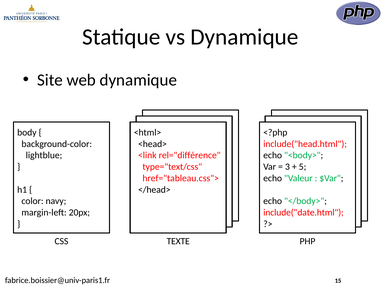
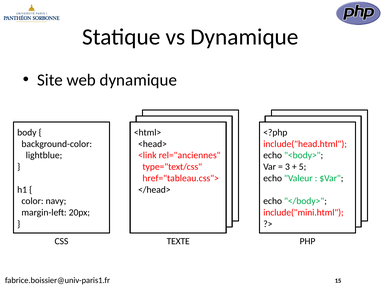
rel="différence: rel="différence -> rel="anciennes
include("date.html: include("date.html -> include("mini.html
